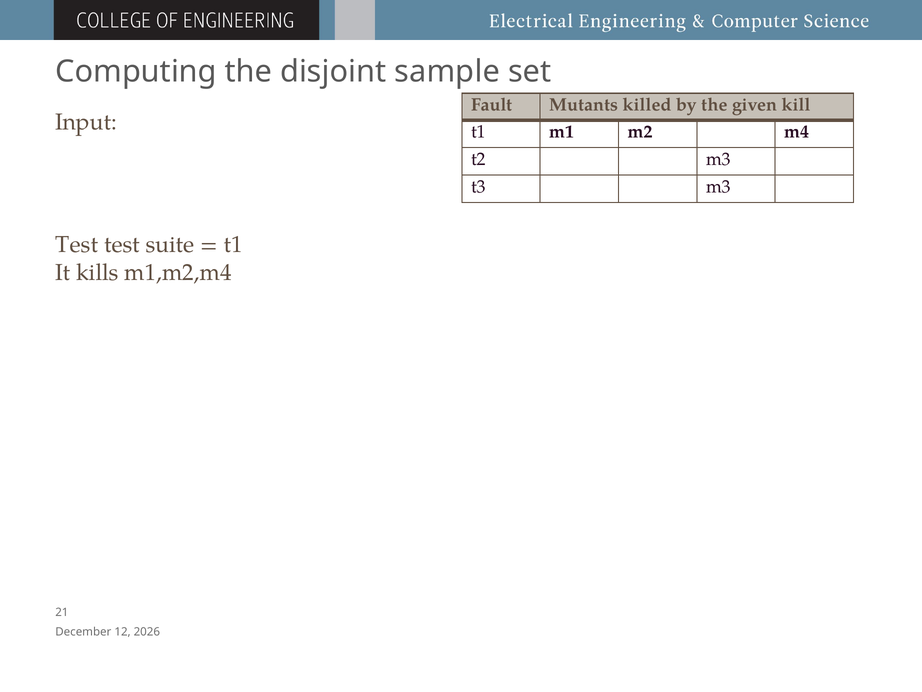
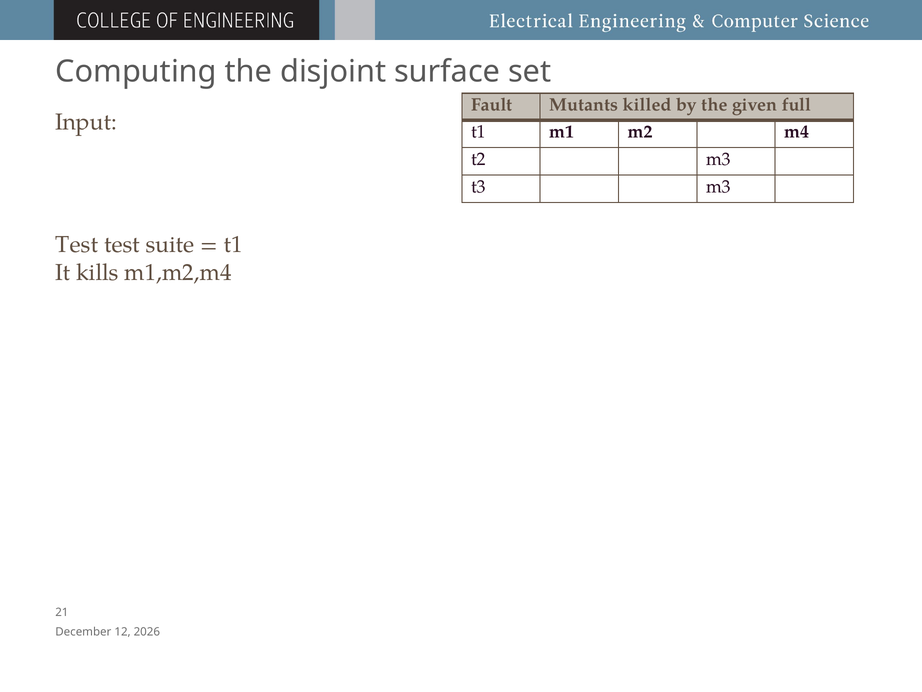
sample: sample -> surface
kill: kill -> full
